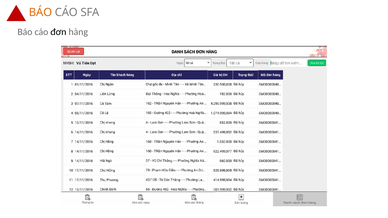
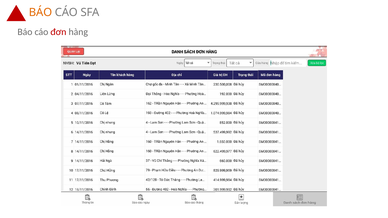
đơn colour: black -> red
